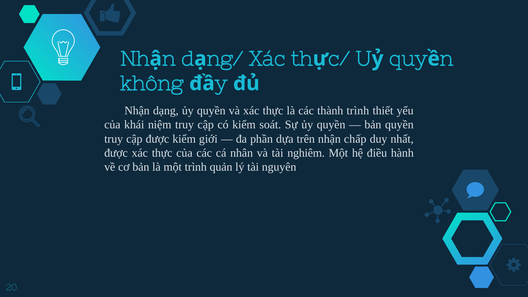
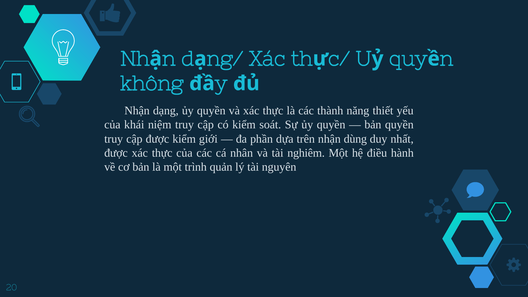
thành trình: trình -> năng
chấp: chấp -> dùng
